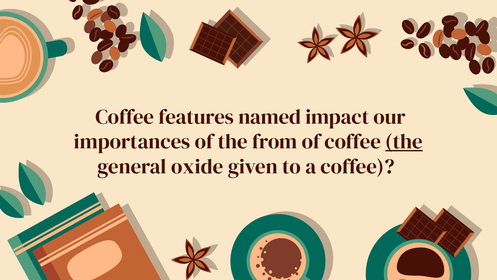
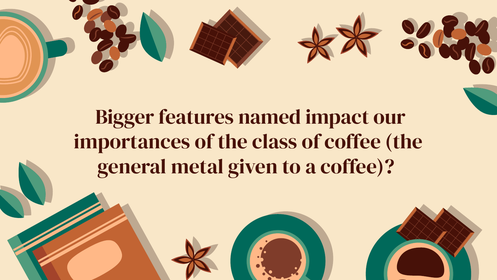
Coffee at (125, 117): Coffee -> Bigger
from: from -> class
the at (404, 142) underline: present -> none
oxide: oxide -> metal
